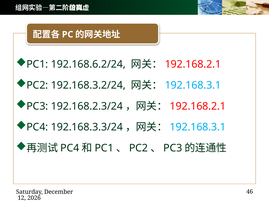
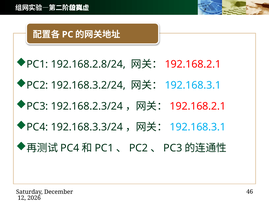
192.168.6.2/24: 192.168.6.2/24 -> 192.168.2.8/24
